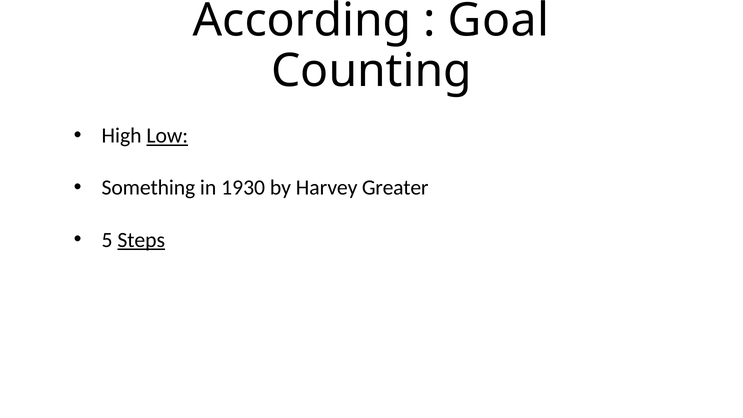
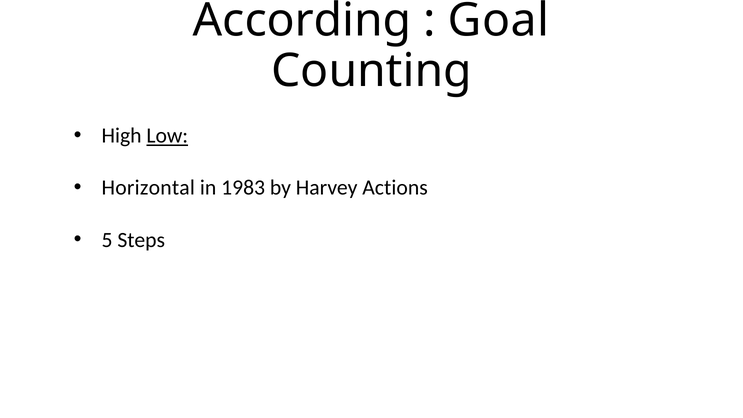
Something: Something -> Horizontal
1930: 1930 -> 1983
Greater: Greater -> Actions
Steps underline: present -> none
